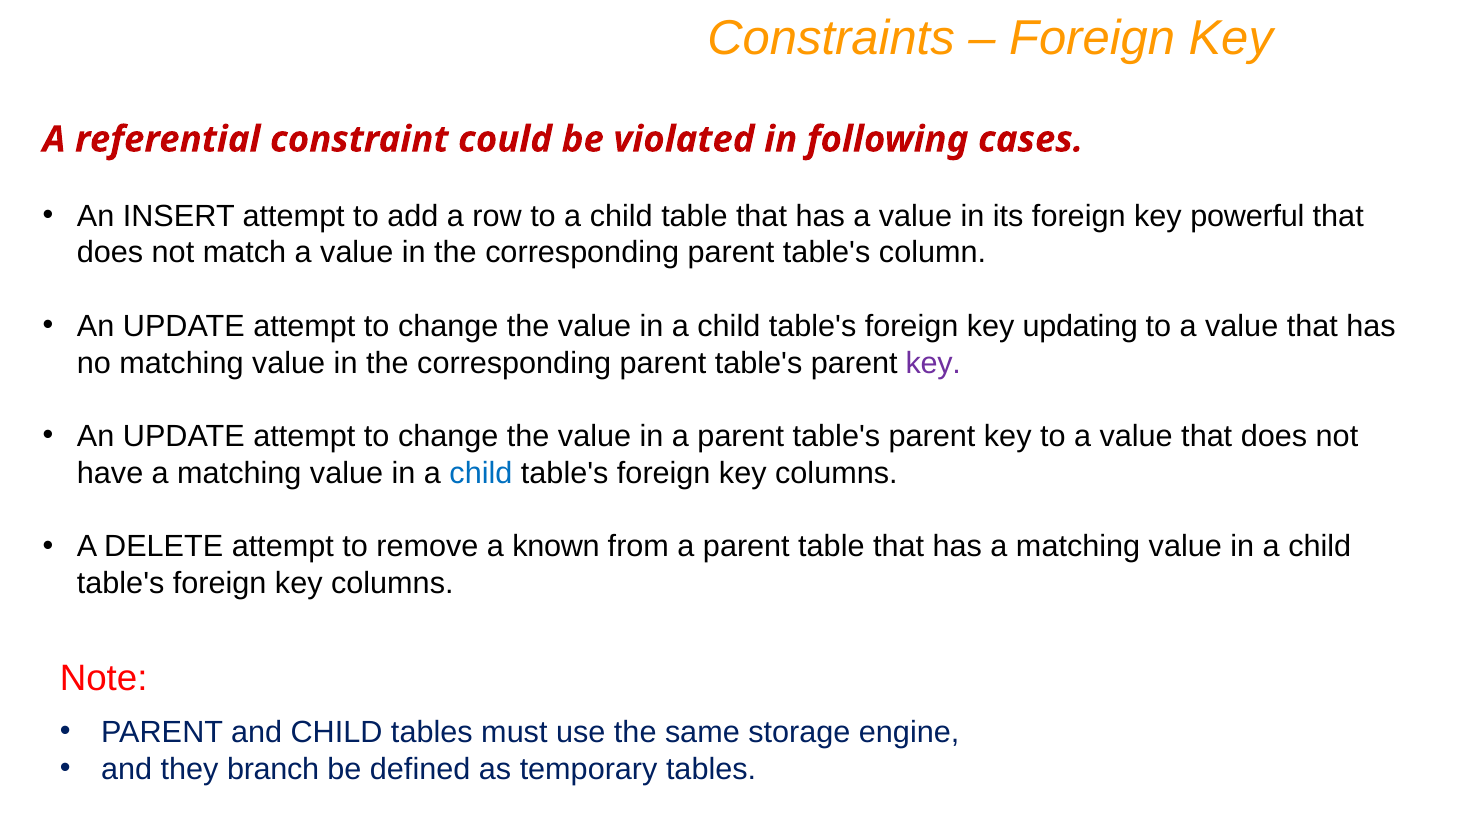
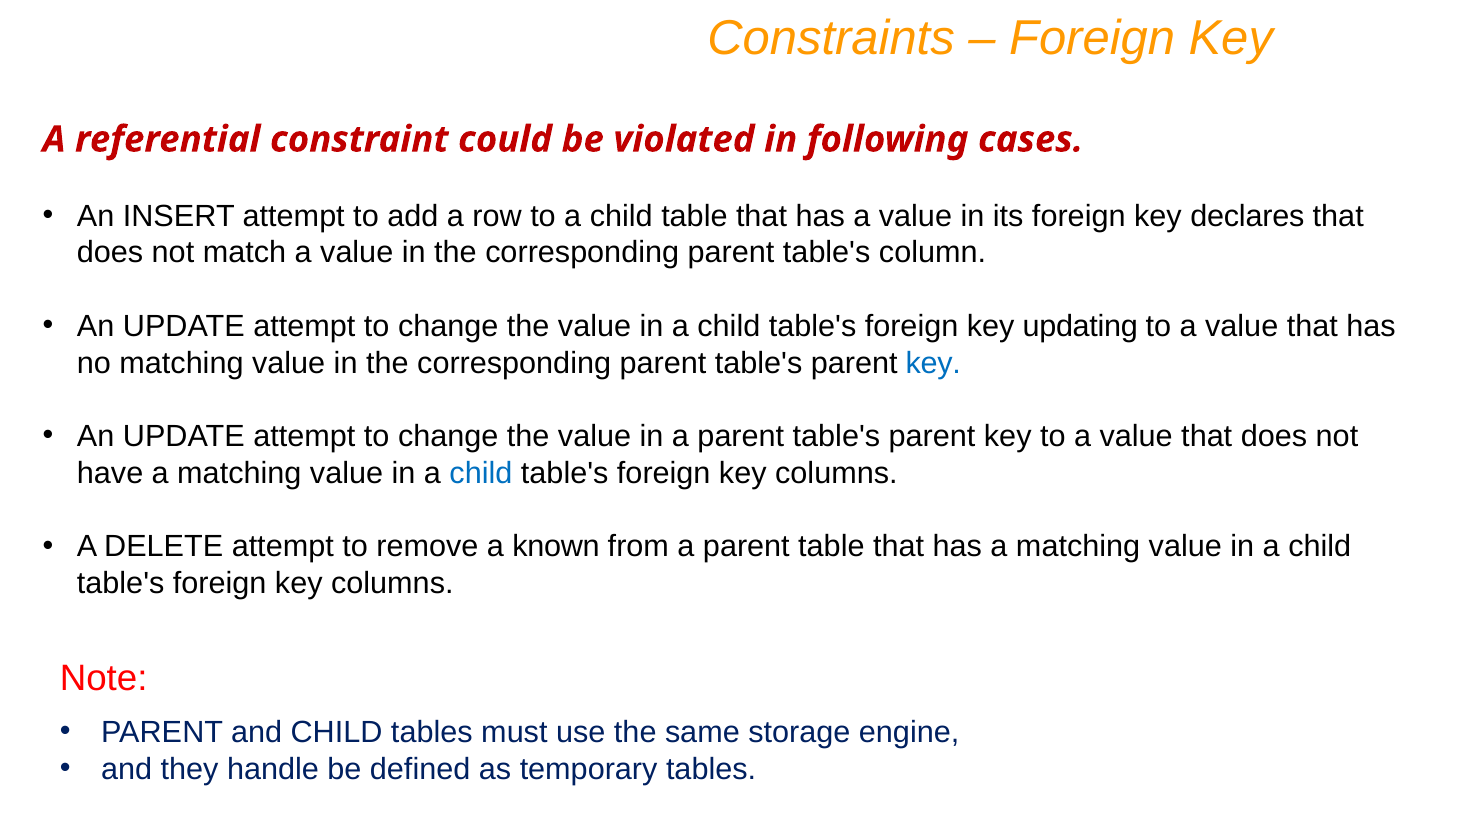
powerful: powerful -> declares
key at (933, 363) colour: purple -> blue
branch: branch -> handle
